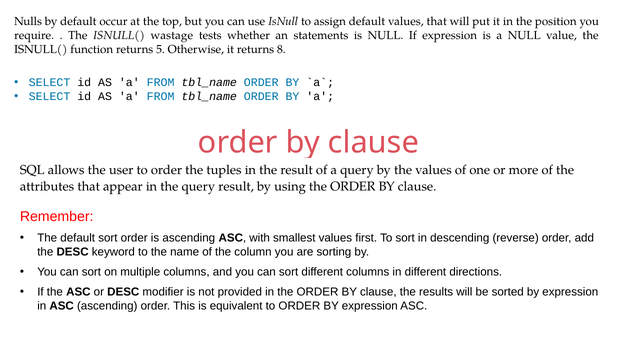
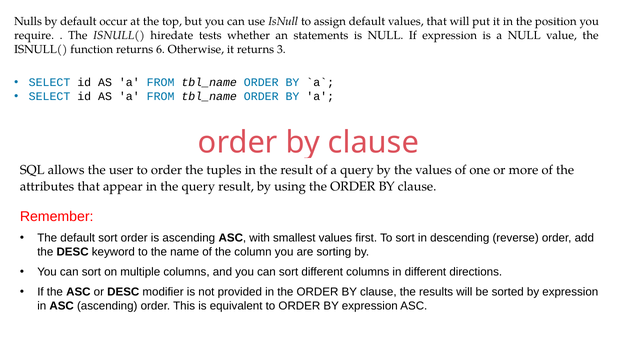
wastage: wastage -> hiredate
5: 5 -> 6
8: 8 -> 3
